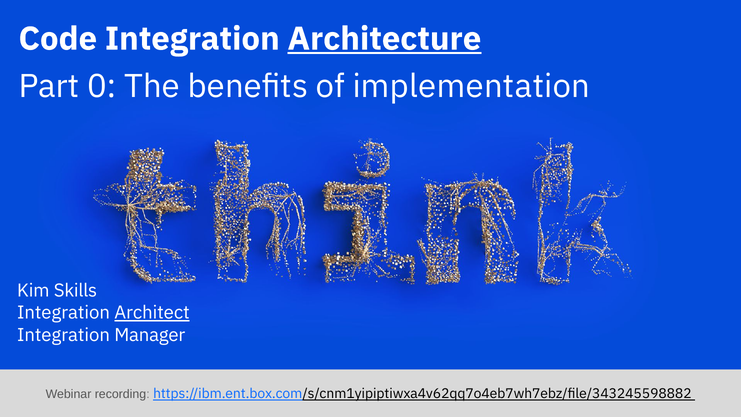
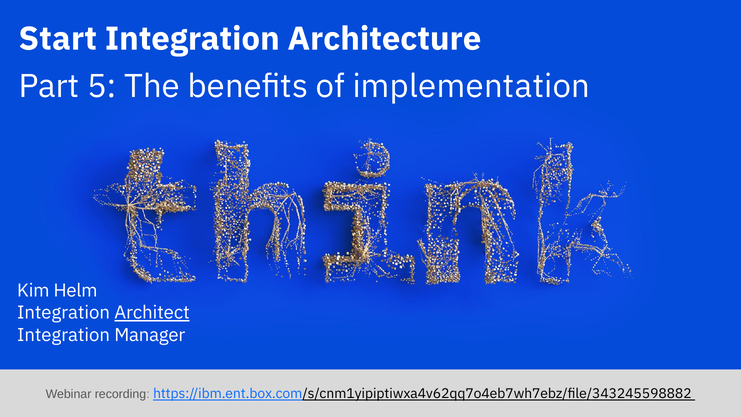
Code: Code -> Start
Architecture underline: present -> none
0: 0 -> 5
Skills: Skills -> Helm
